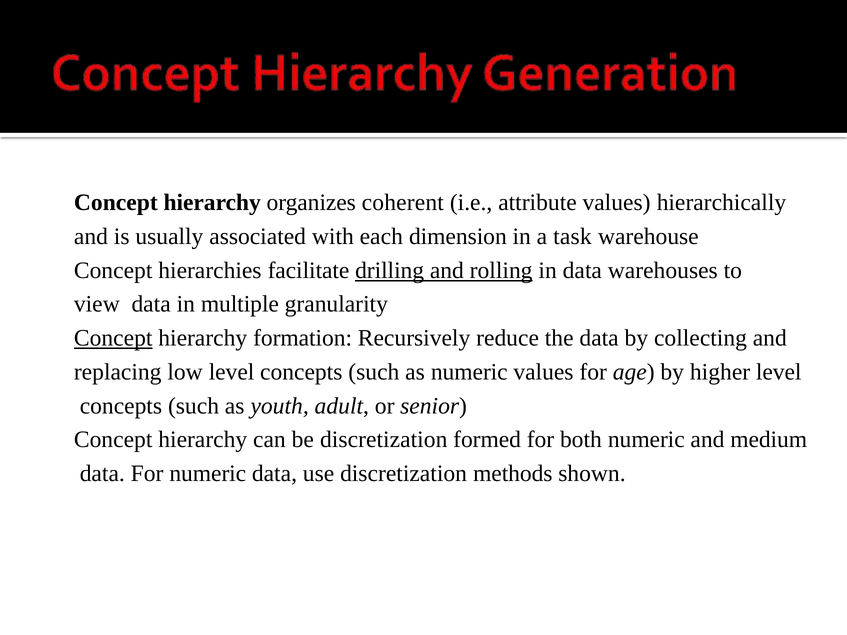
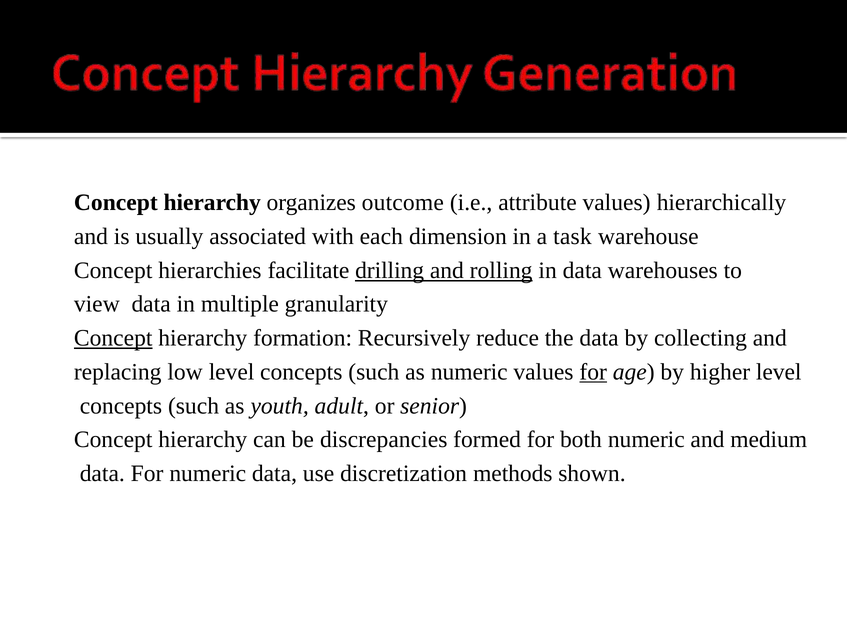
coherent: coherent -> outcome
for at (593, 372) underline: none -> present
be discretization: discretization -> discrepancies
